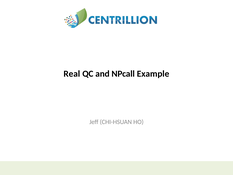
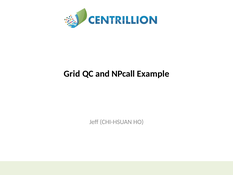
Real: Real -> Grid
